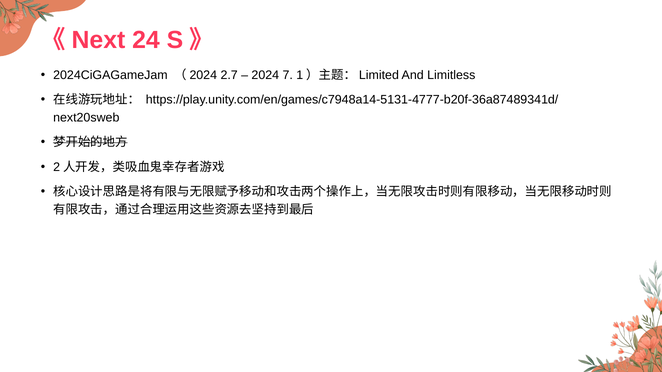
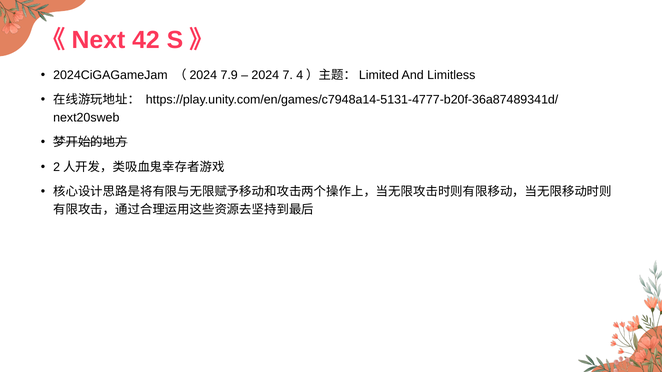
24: 24 -> 42
2.7: 2.7 -> 7.9
1: 1 -> 4
